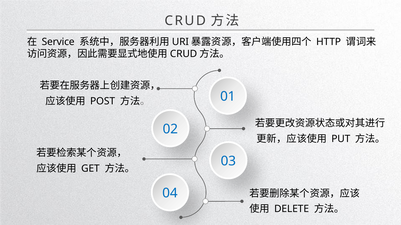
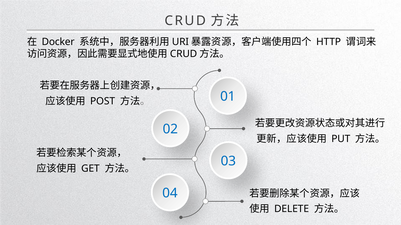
Service: Service -> Docker
